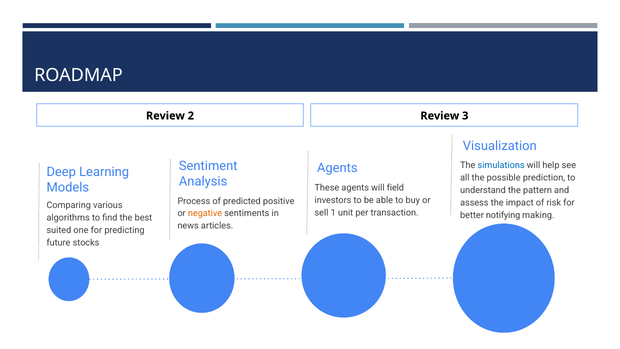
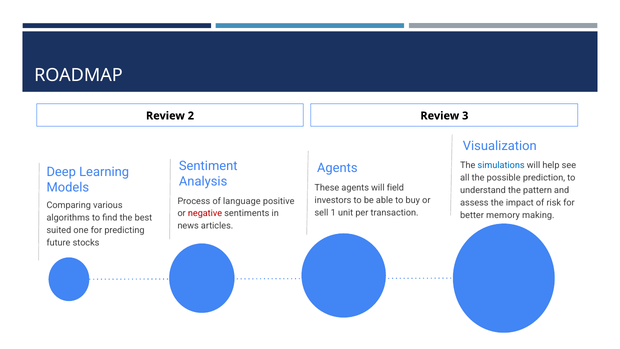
predicted: predicted -> language
negative colour: orange -> red
notifying: notifying -> memory
